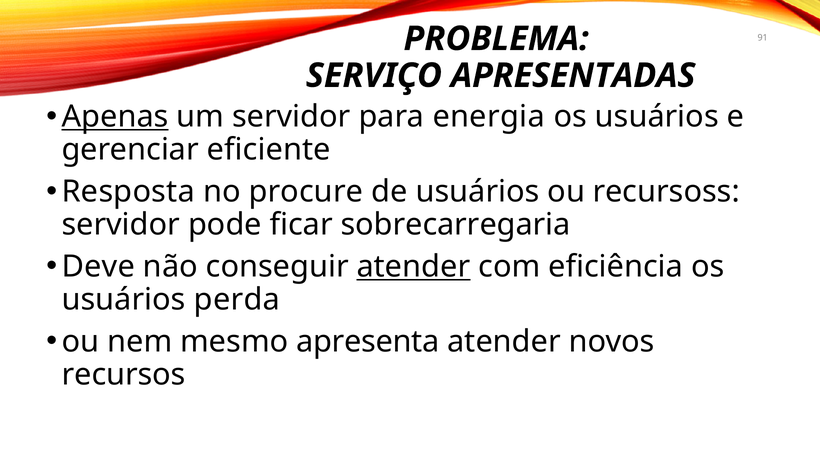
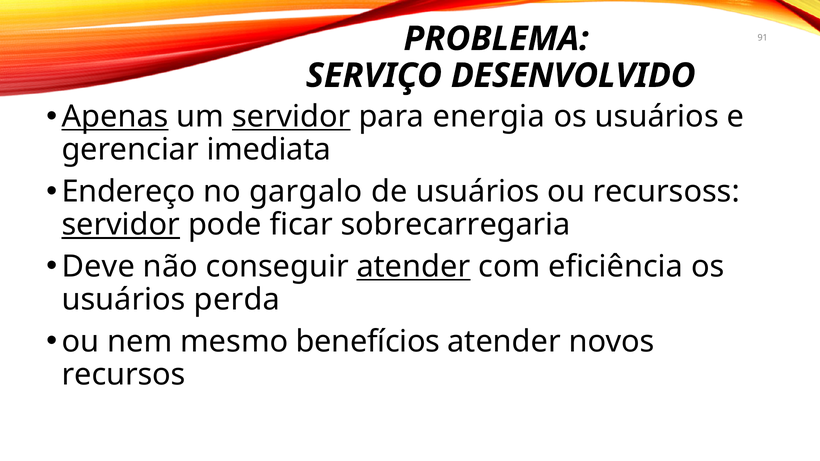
APRESENTADAS: APRESENTADAS -> DESENVOLVIDO
servidor at (291, 117) underline: none -> present
eficiente: eficiente -> imediata
Resposta: Resposta -> Endereço
procure: procure -> gargalo
servidor at (121, 225) underline: none -> present
apresenta: apresenta -> benefícios
